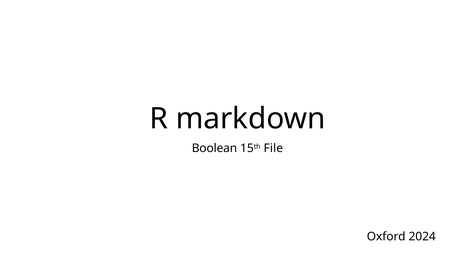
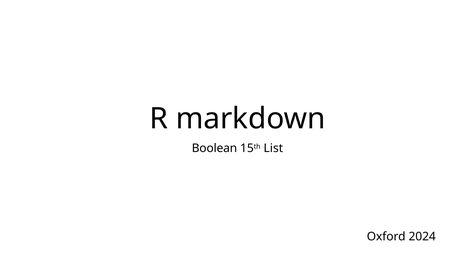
File: File -> List
